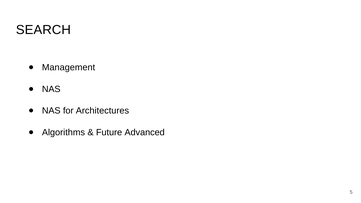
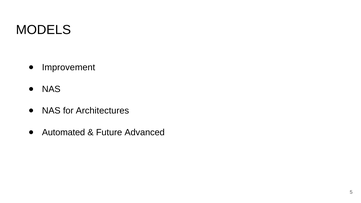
SEARCH: SEARCH -> MODELS
Management: Management -> Improvement
Algorithms: Algorithms -> Automated
